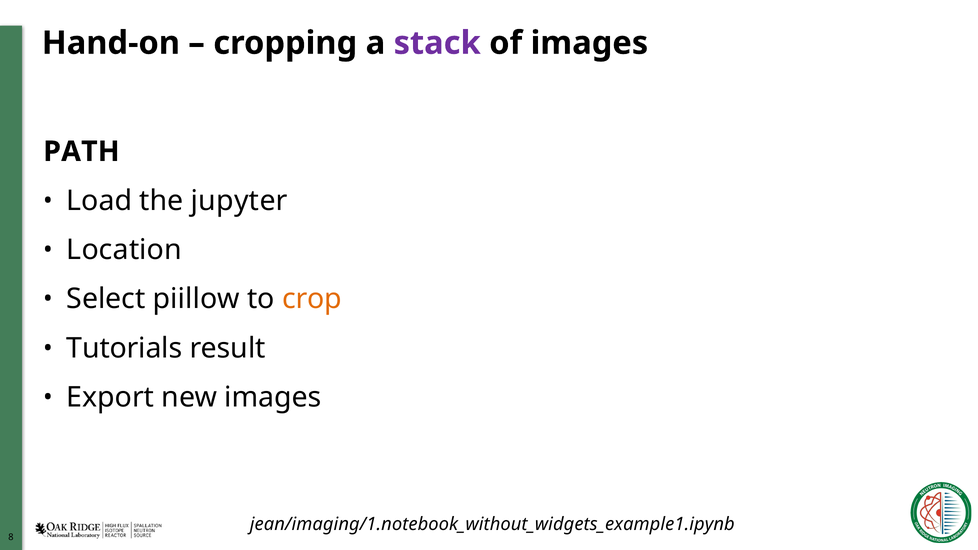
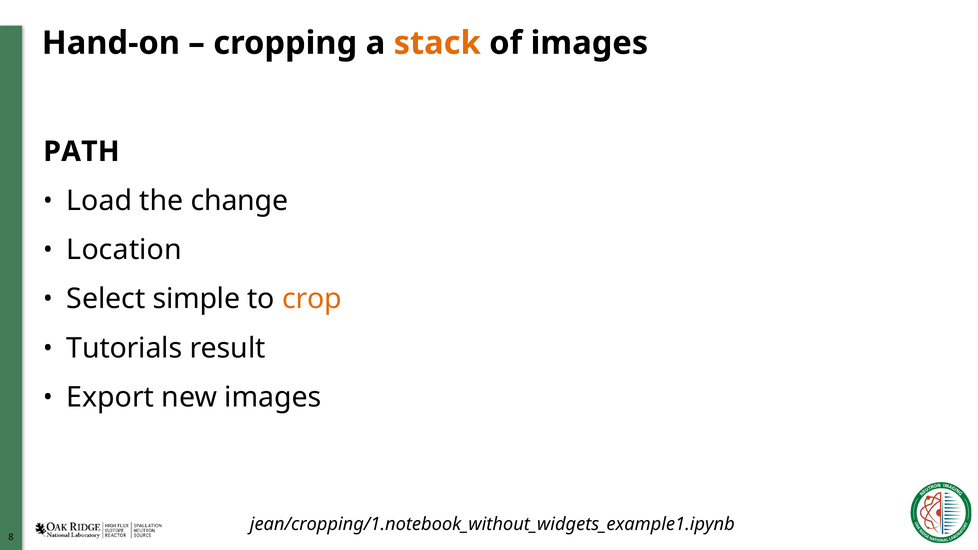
stack colour: purple -> orange
jupyter: jupyter -> change
piillow: piillow -> simple
jean/imaging/1.notebook_without_widgets_example1.ipynb: jean/imaging/1.notebook_without_widgets_example1.ipynb -> jean/cropping/1.notebook_without_widgets_example1.ipynb
